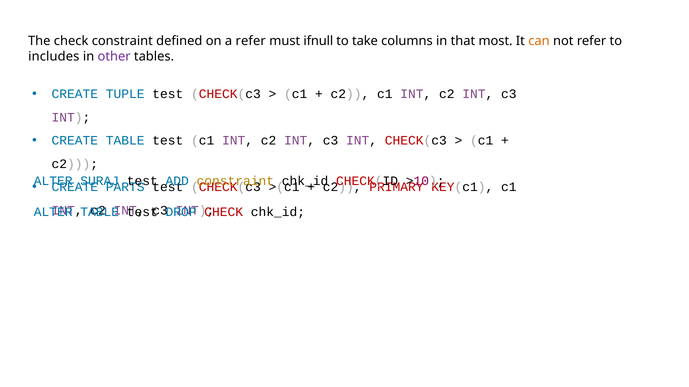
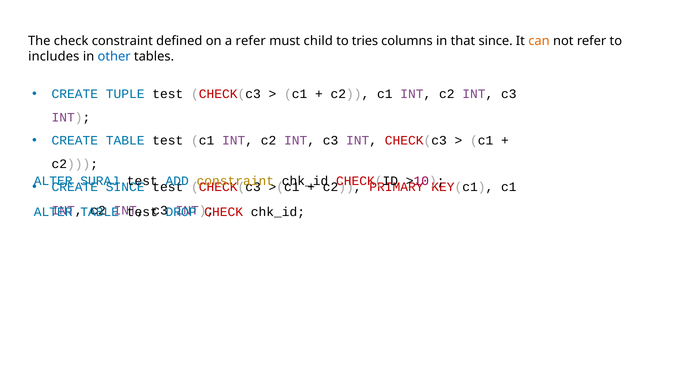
ifnull: ifnull -> child
take: take -> tries
that most: most -> since
other colour: purple -> blue
CREATE PARTS: PARTS -> SINCE
